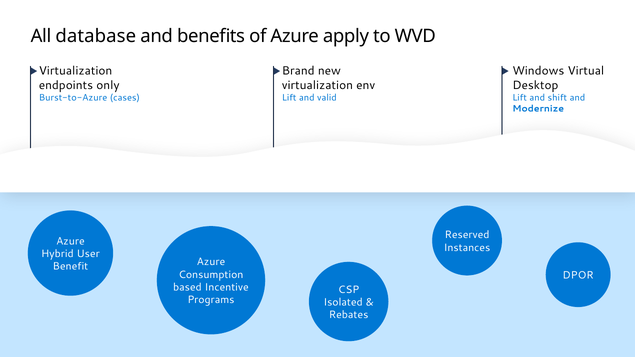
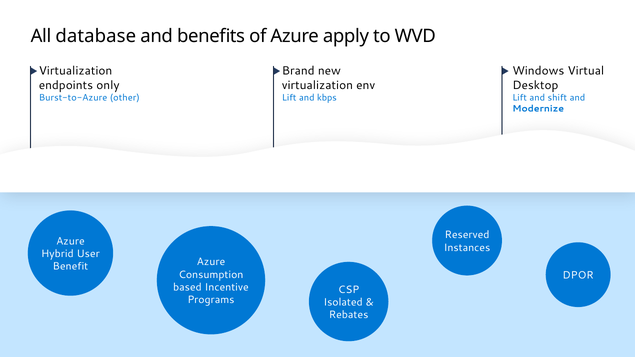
cases: cases -> other
valid: valid -> kbps
